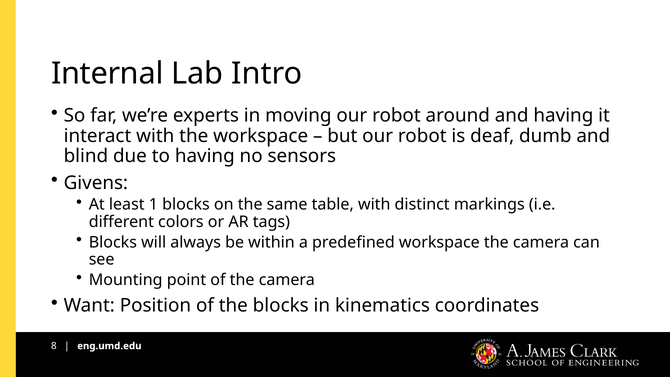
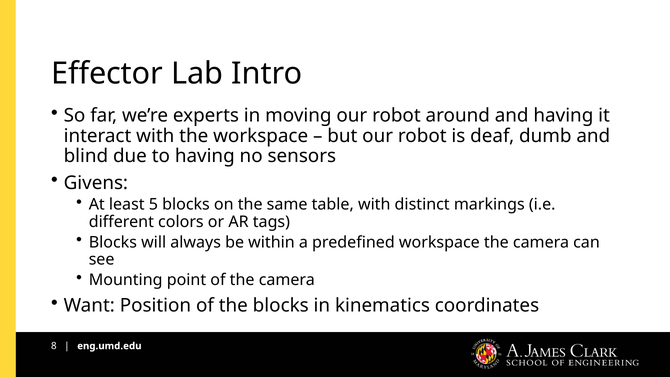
Internal: Internal -> Effector
1: 1 -> 5
